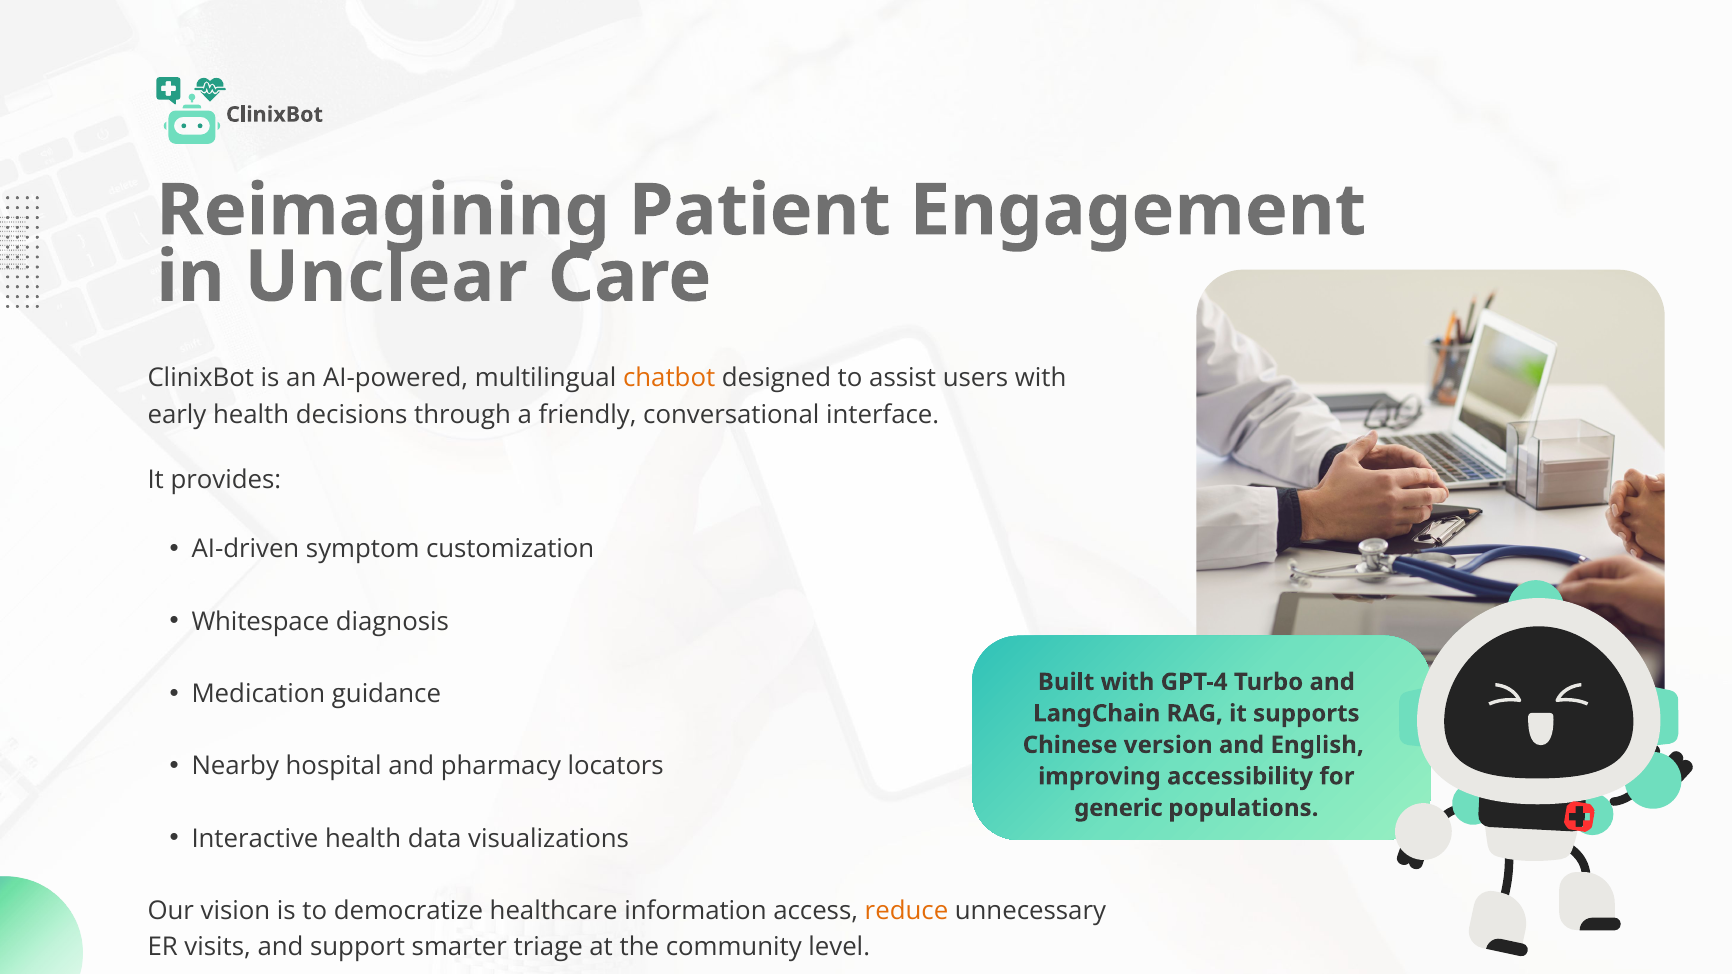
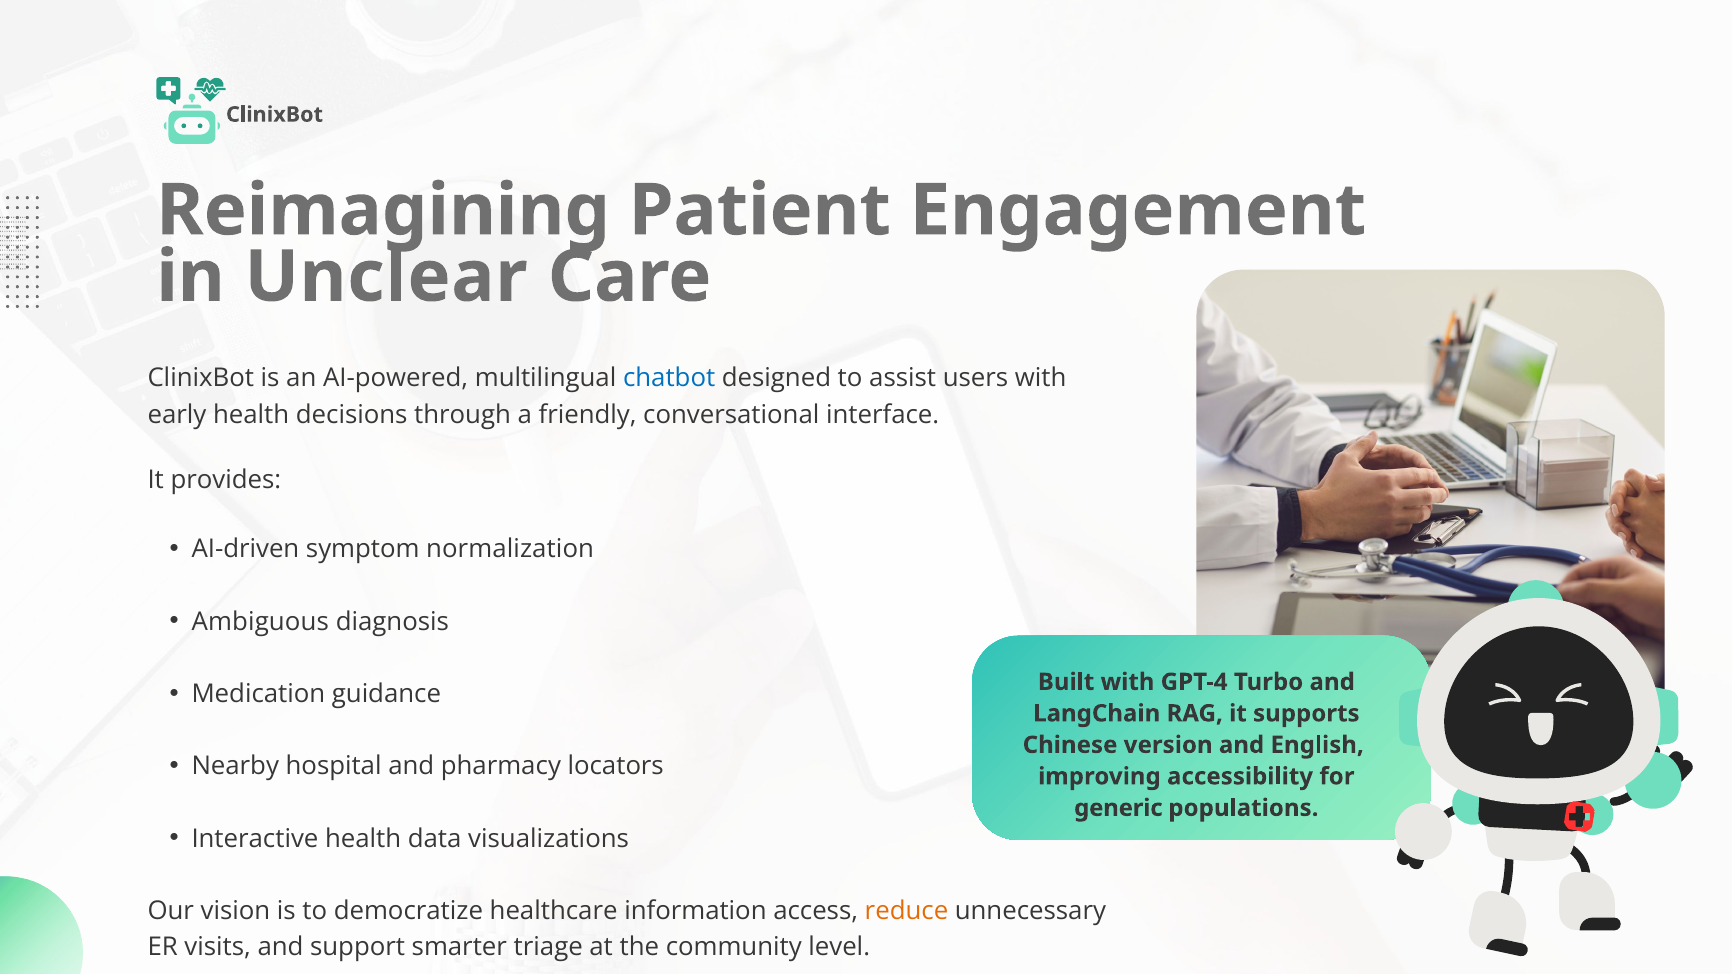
chatbot colour: orange -> blue
customization: customization -> normalization
Whitespace: Whitespace -> Ambiguous
